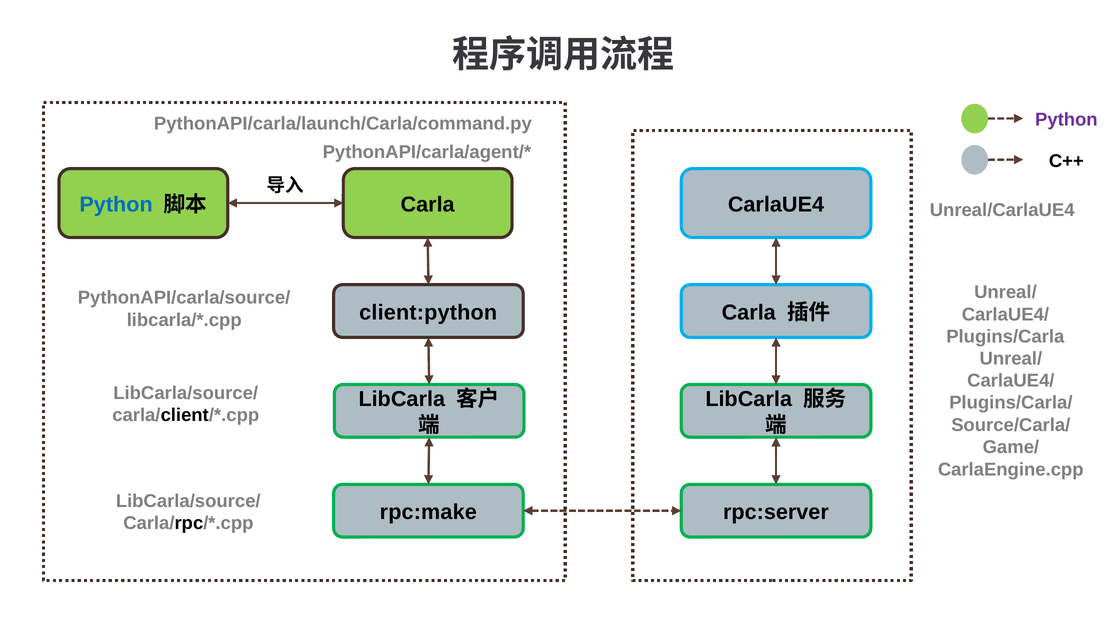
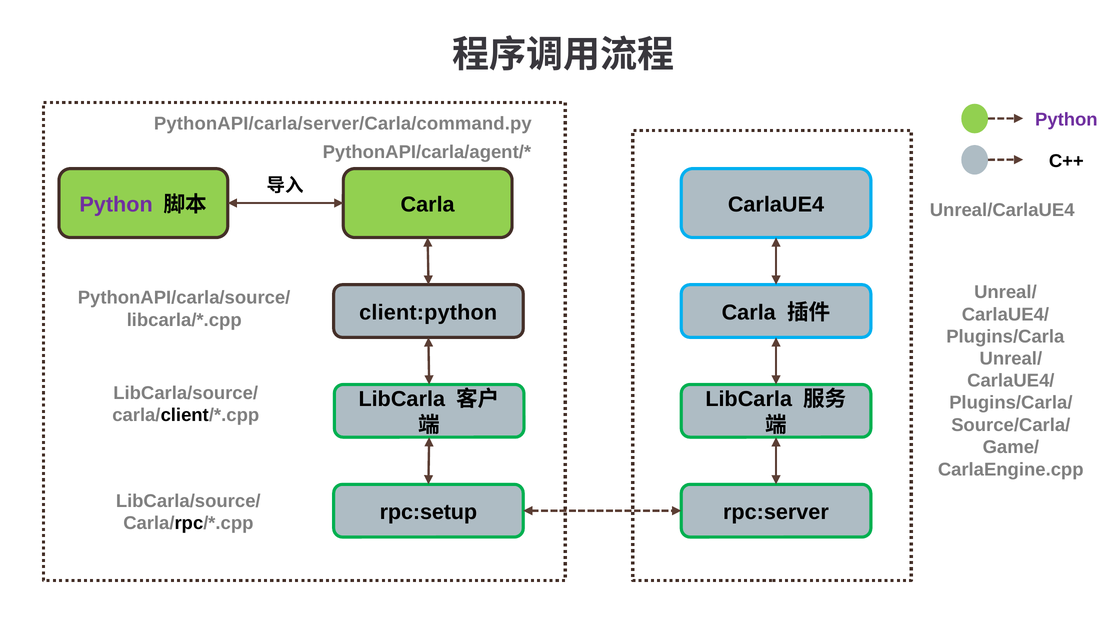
PythonAPI/carla/launch/Carla/command.py: PythonAPI/carla/launch/Carla/command.py -> PythonAPI/carla/server/Carla/command.py
Python at (116, 205) colour: blue -> purple
rpc:make: rpc:make -> rpc:setup
